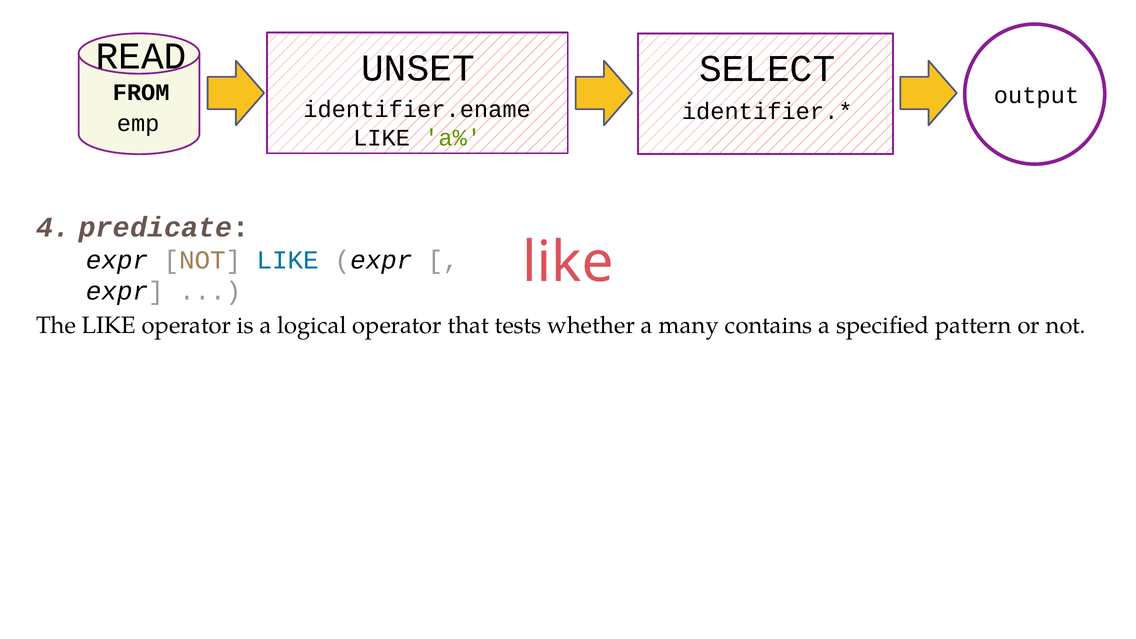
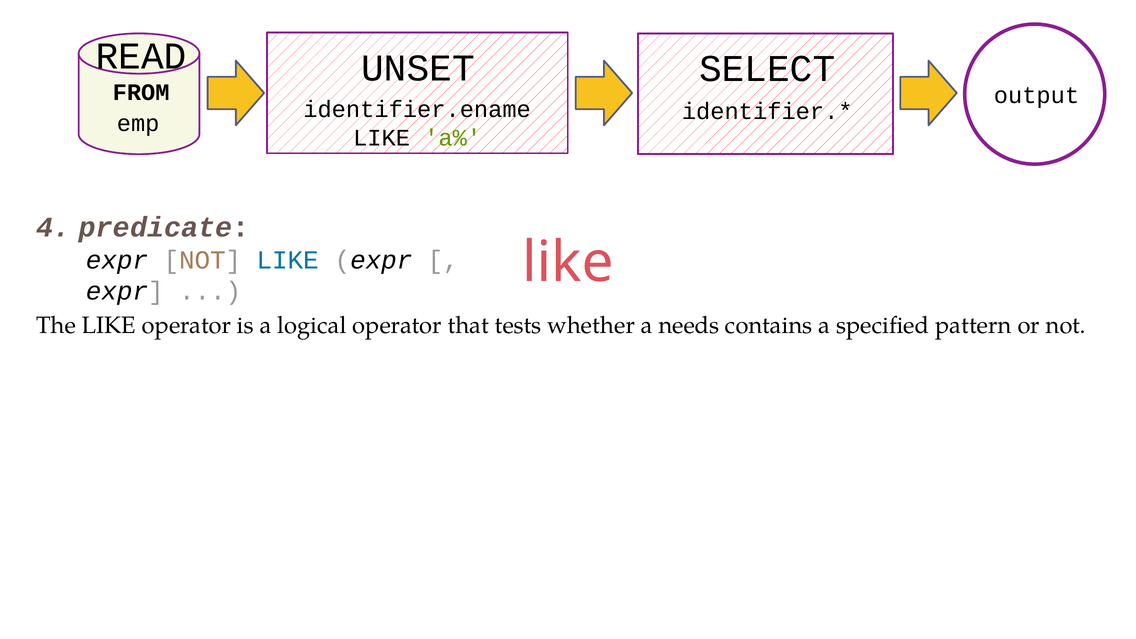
many: many -> needs
